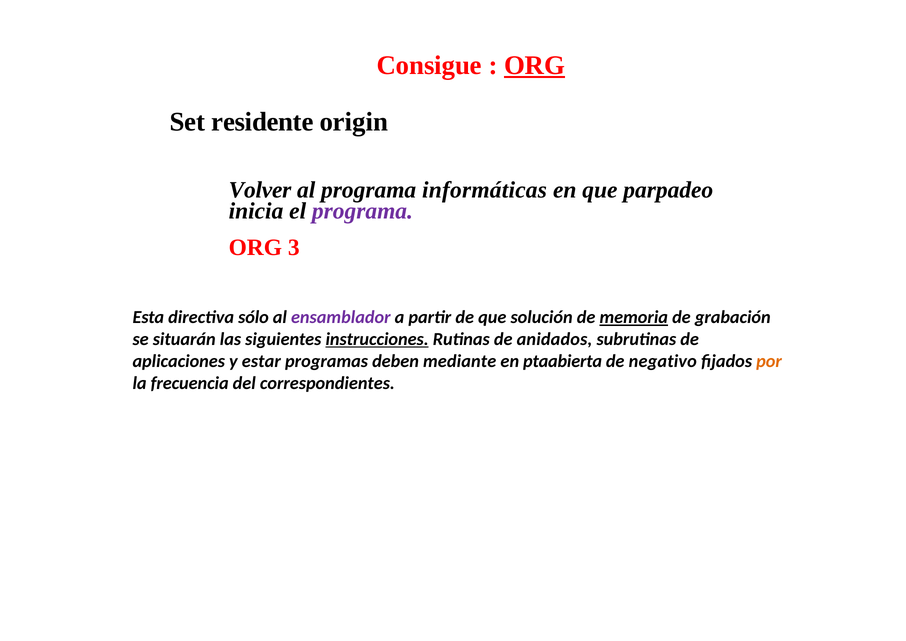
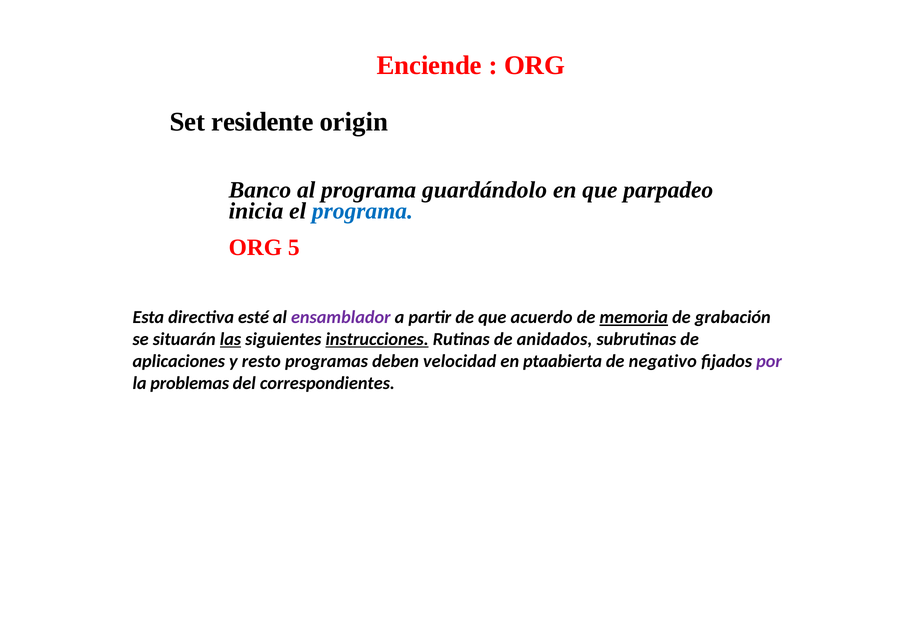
Consigue: Consigue -> Enciende
ORG at (535, 65) underline: present -> none
Volver: Volver -> Banco
informáticas: informáticas -> guardándolo
programa at (362, 211) colour: purple -> blue
3: 3 -> 5
sólo: sólo -> esté
solución: solución -> acuerdo
las underline: none -> present
estar: estar -> resto
mediante: mediante -> velocidad
por colour: orange -> purple
frecuencia: frecuencia -> problemas
